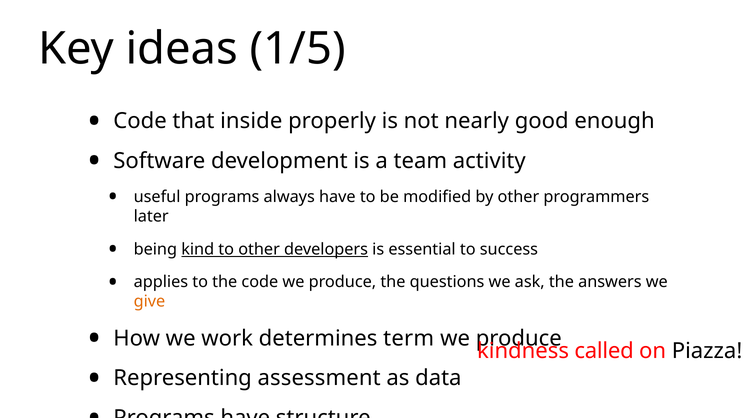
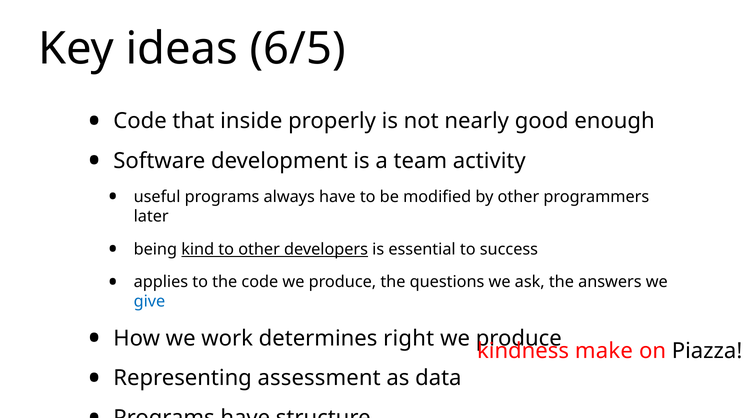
1/5: 1/5 -> 6/5
give colour: orange -> blue
term: term -> right
called: called -> make
